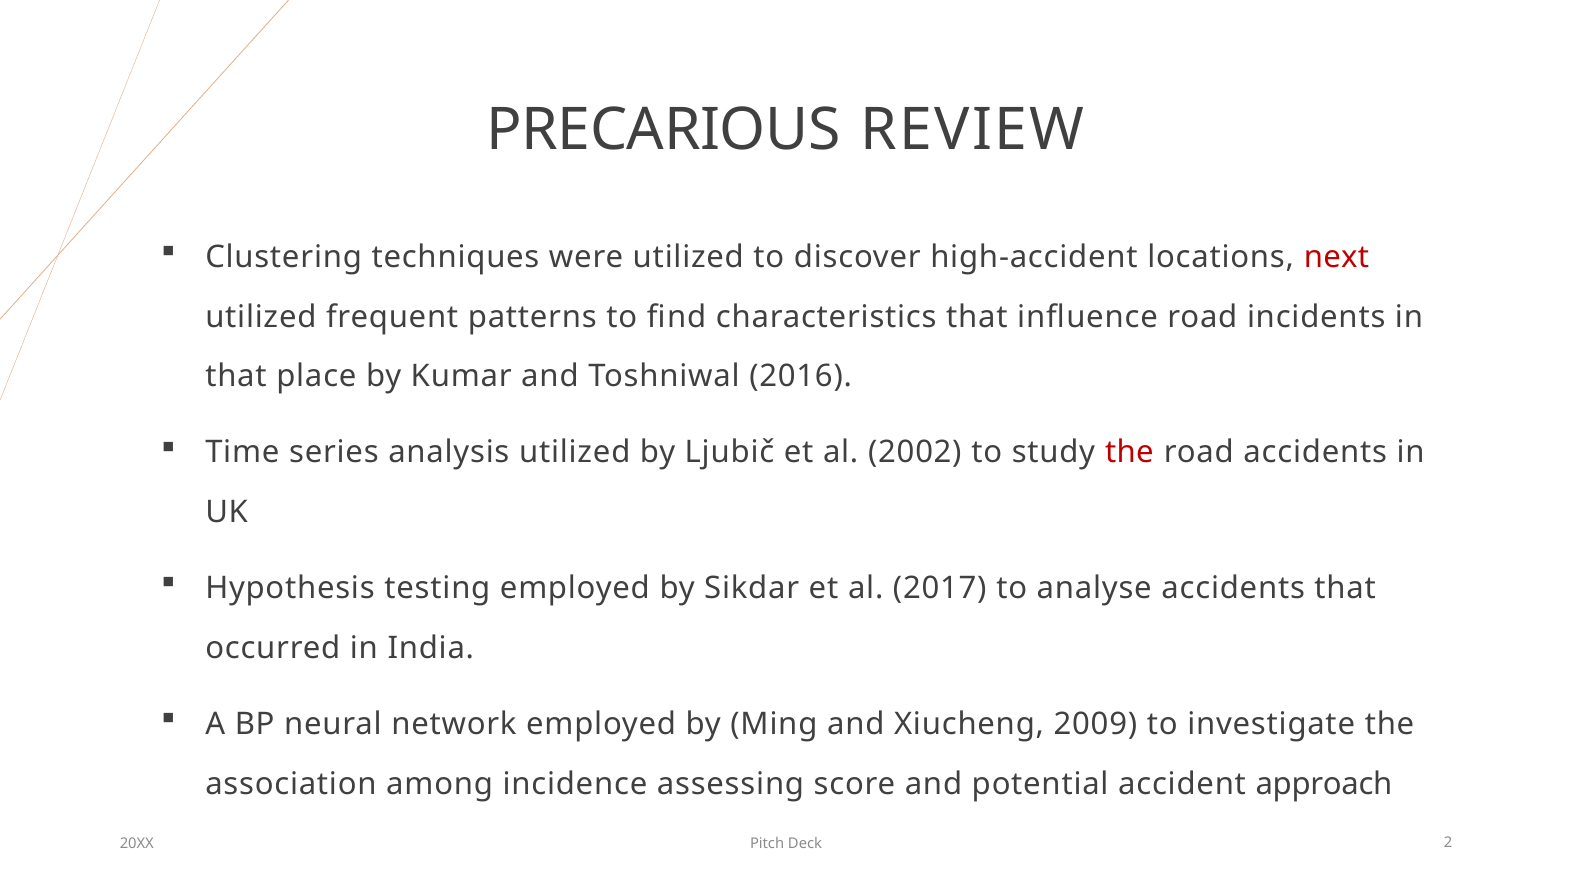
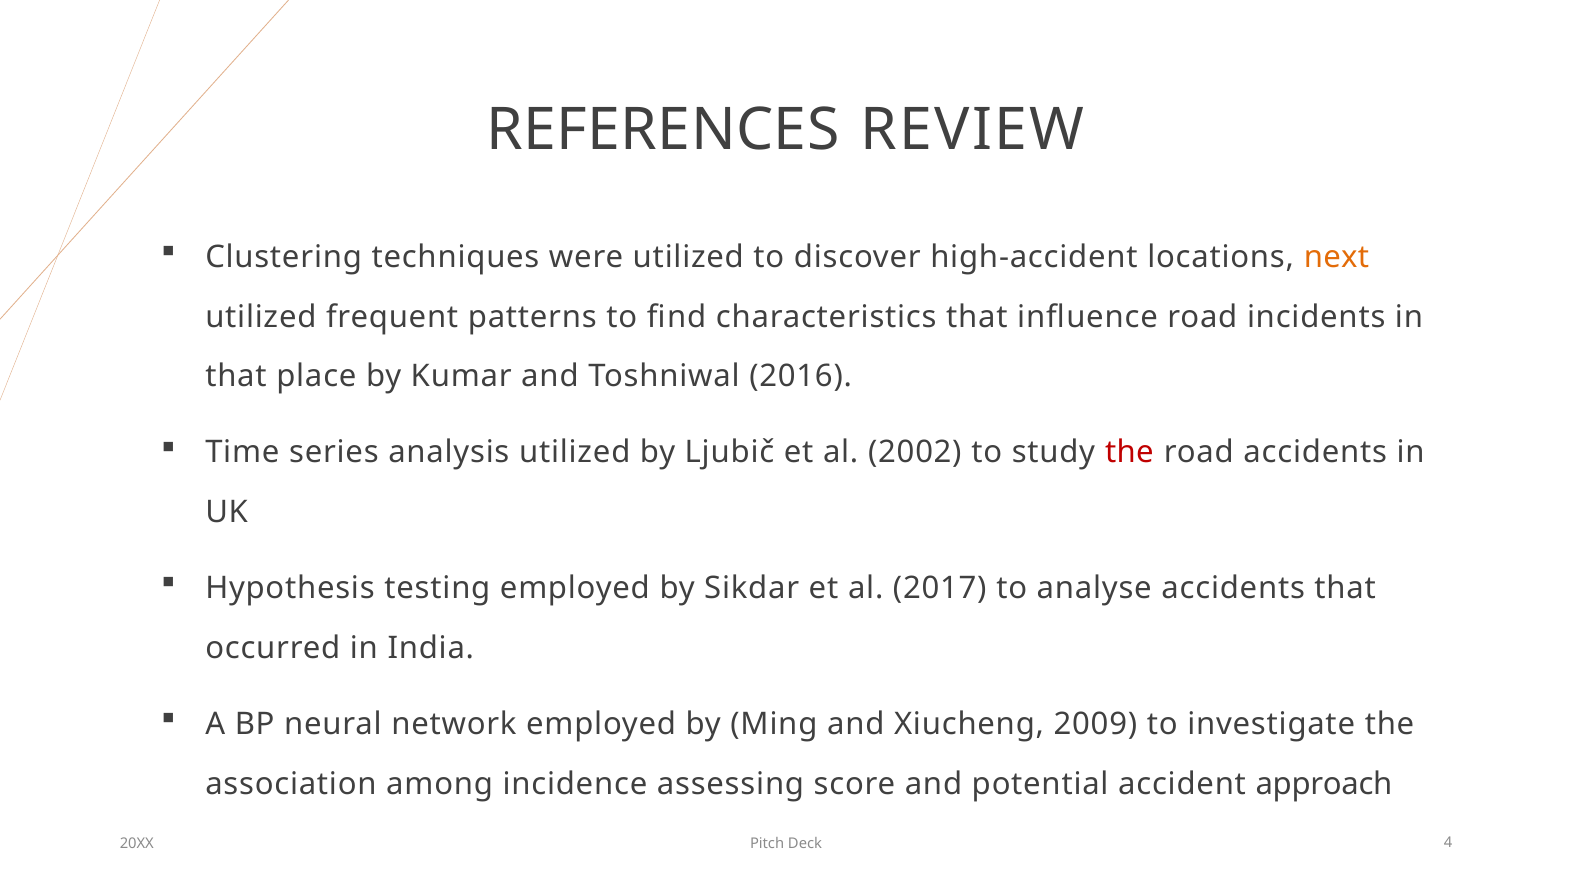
PRECARIOUS: PRECARIOUS -> REFERENCES
next colour: red -> orange
2: 2 -> 4
